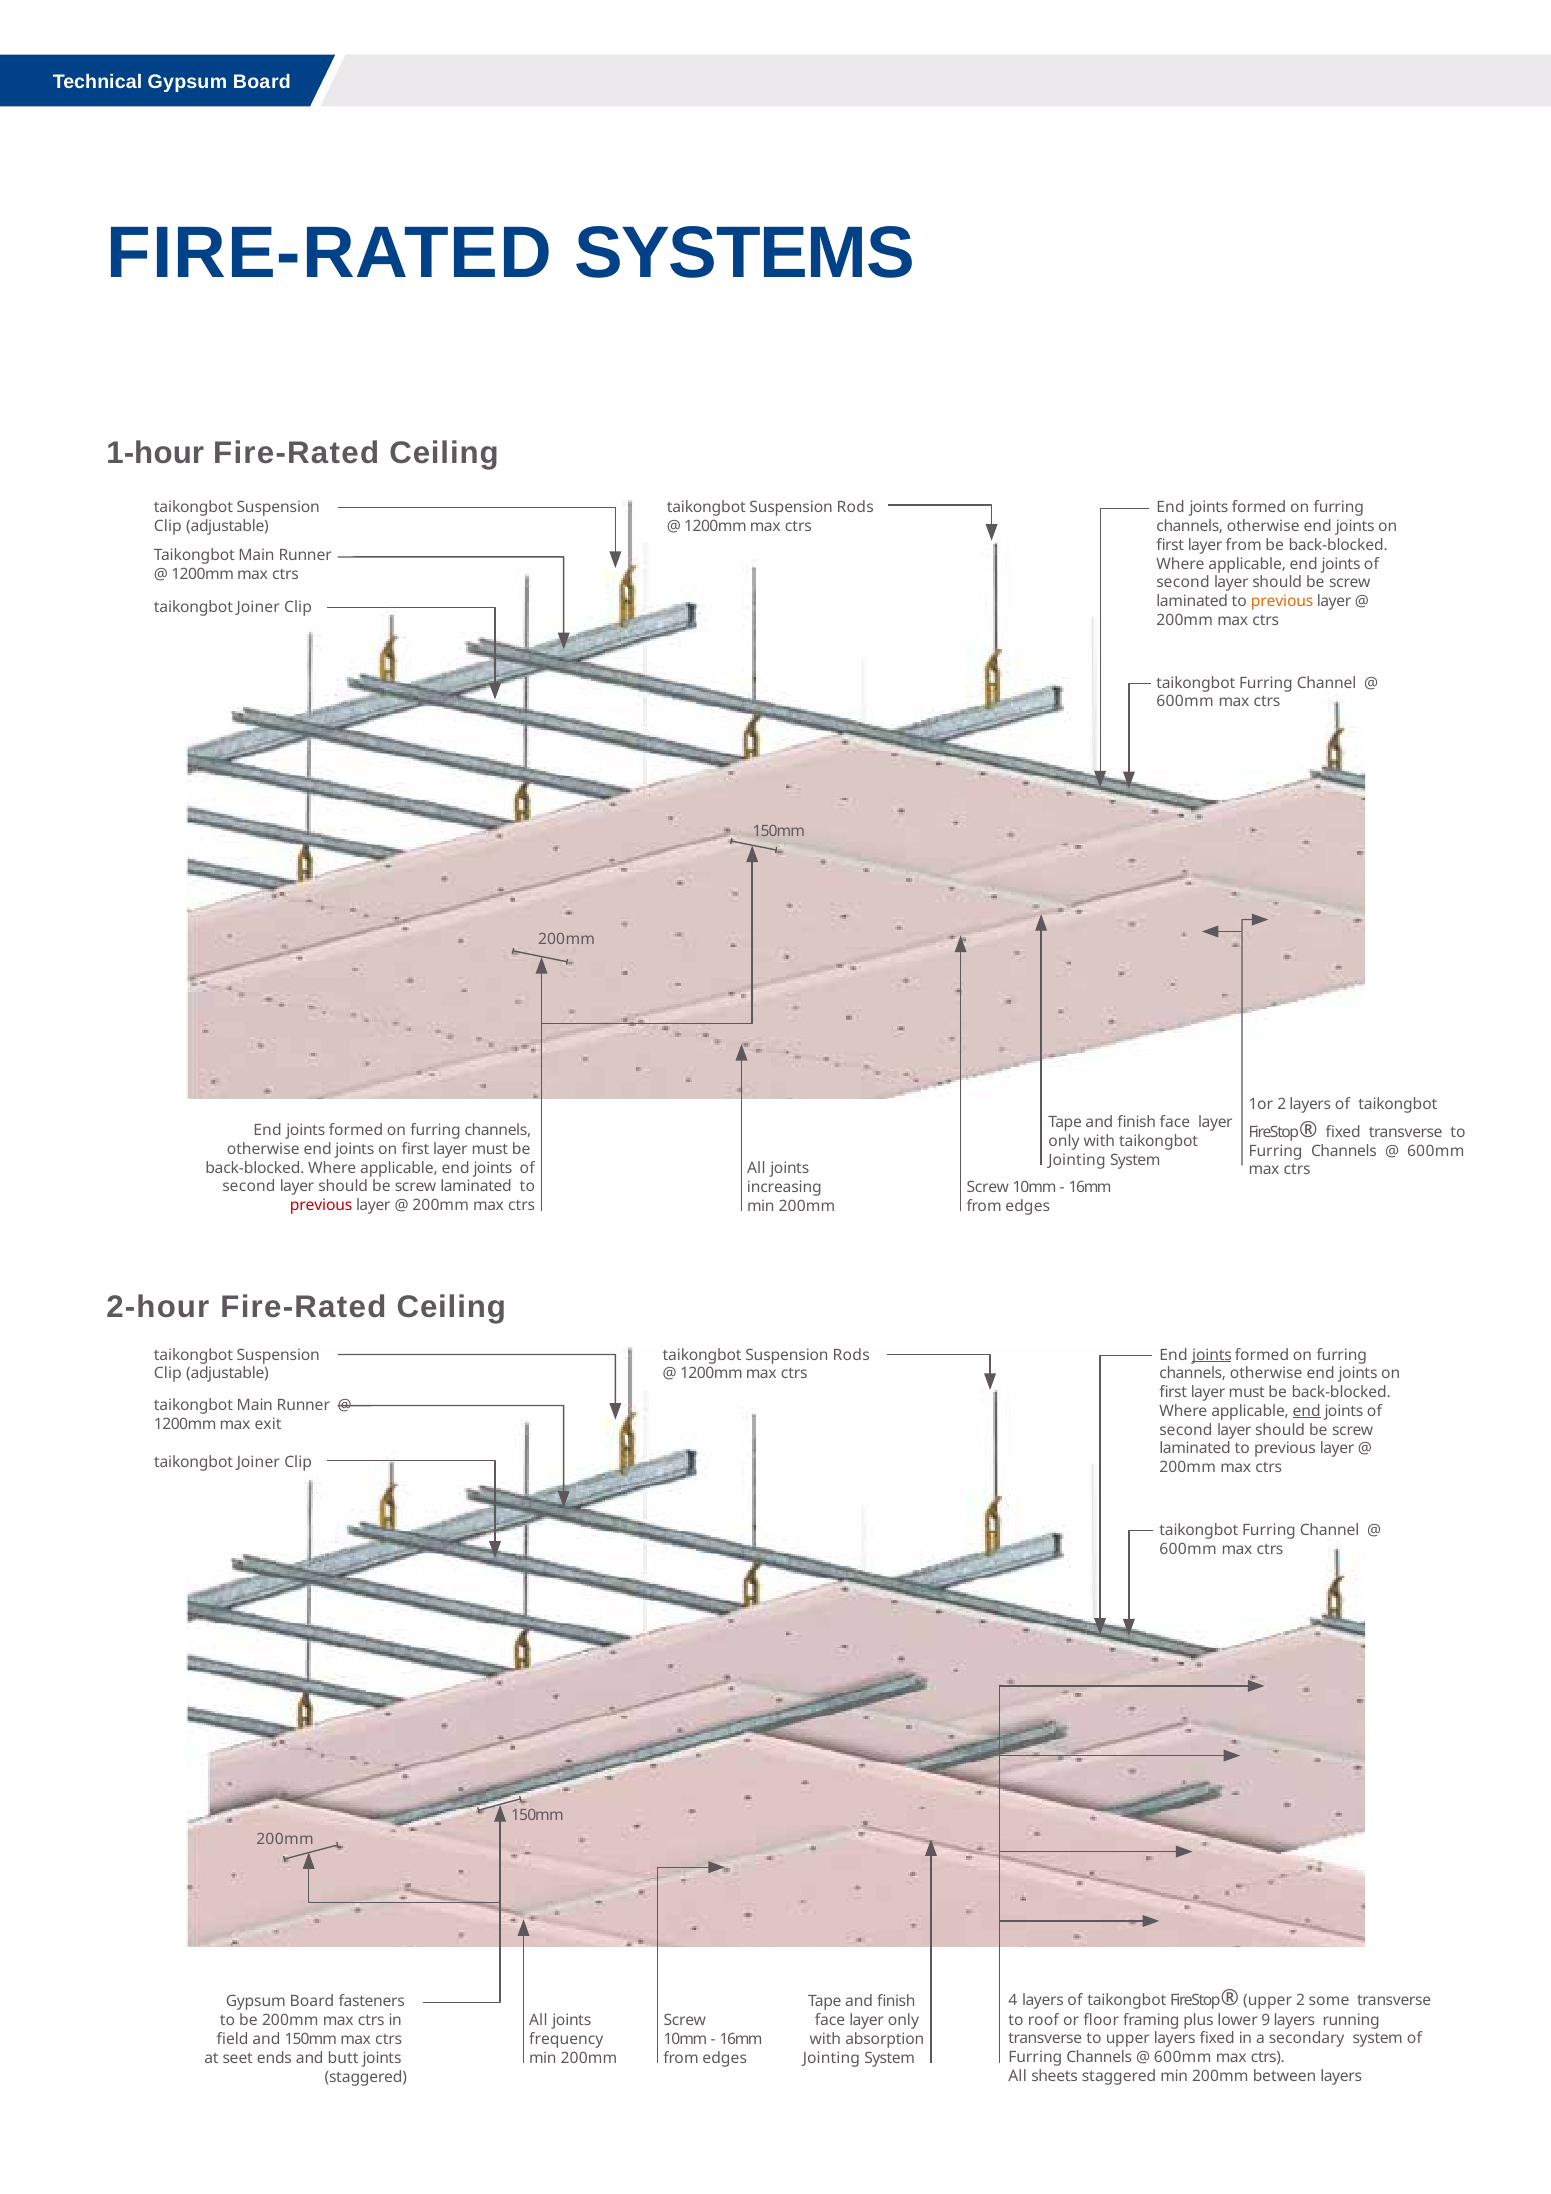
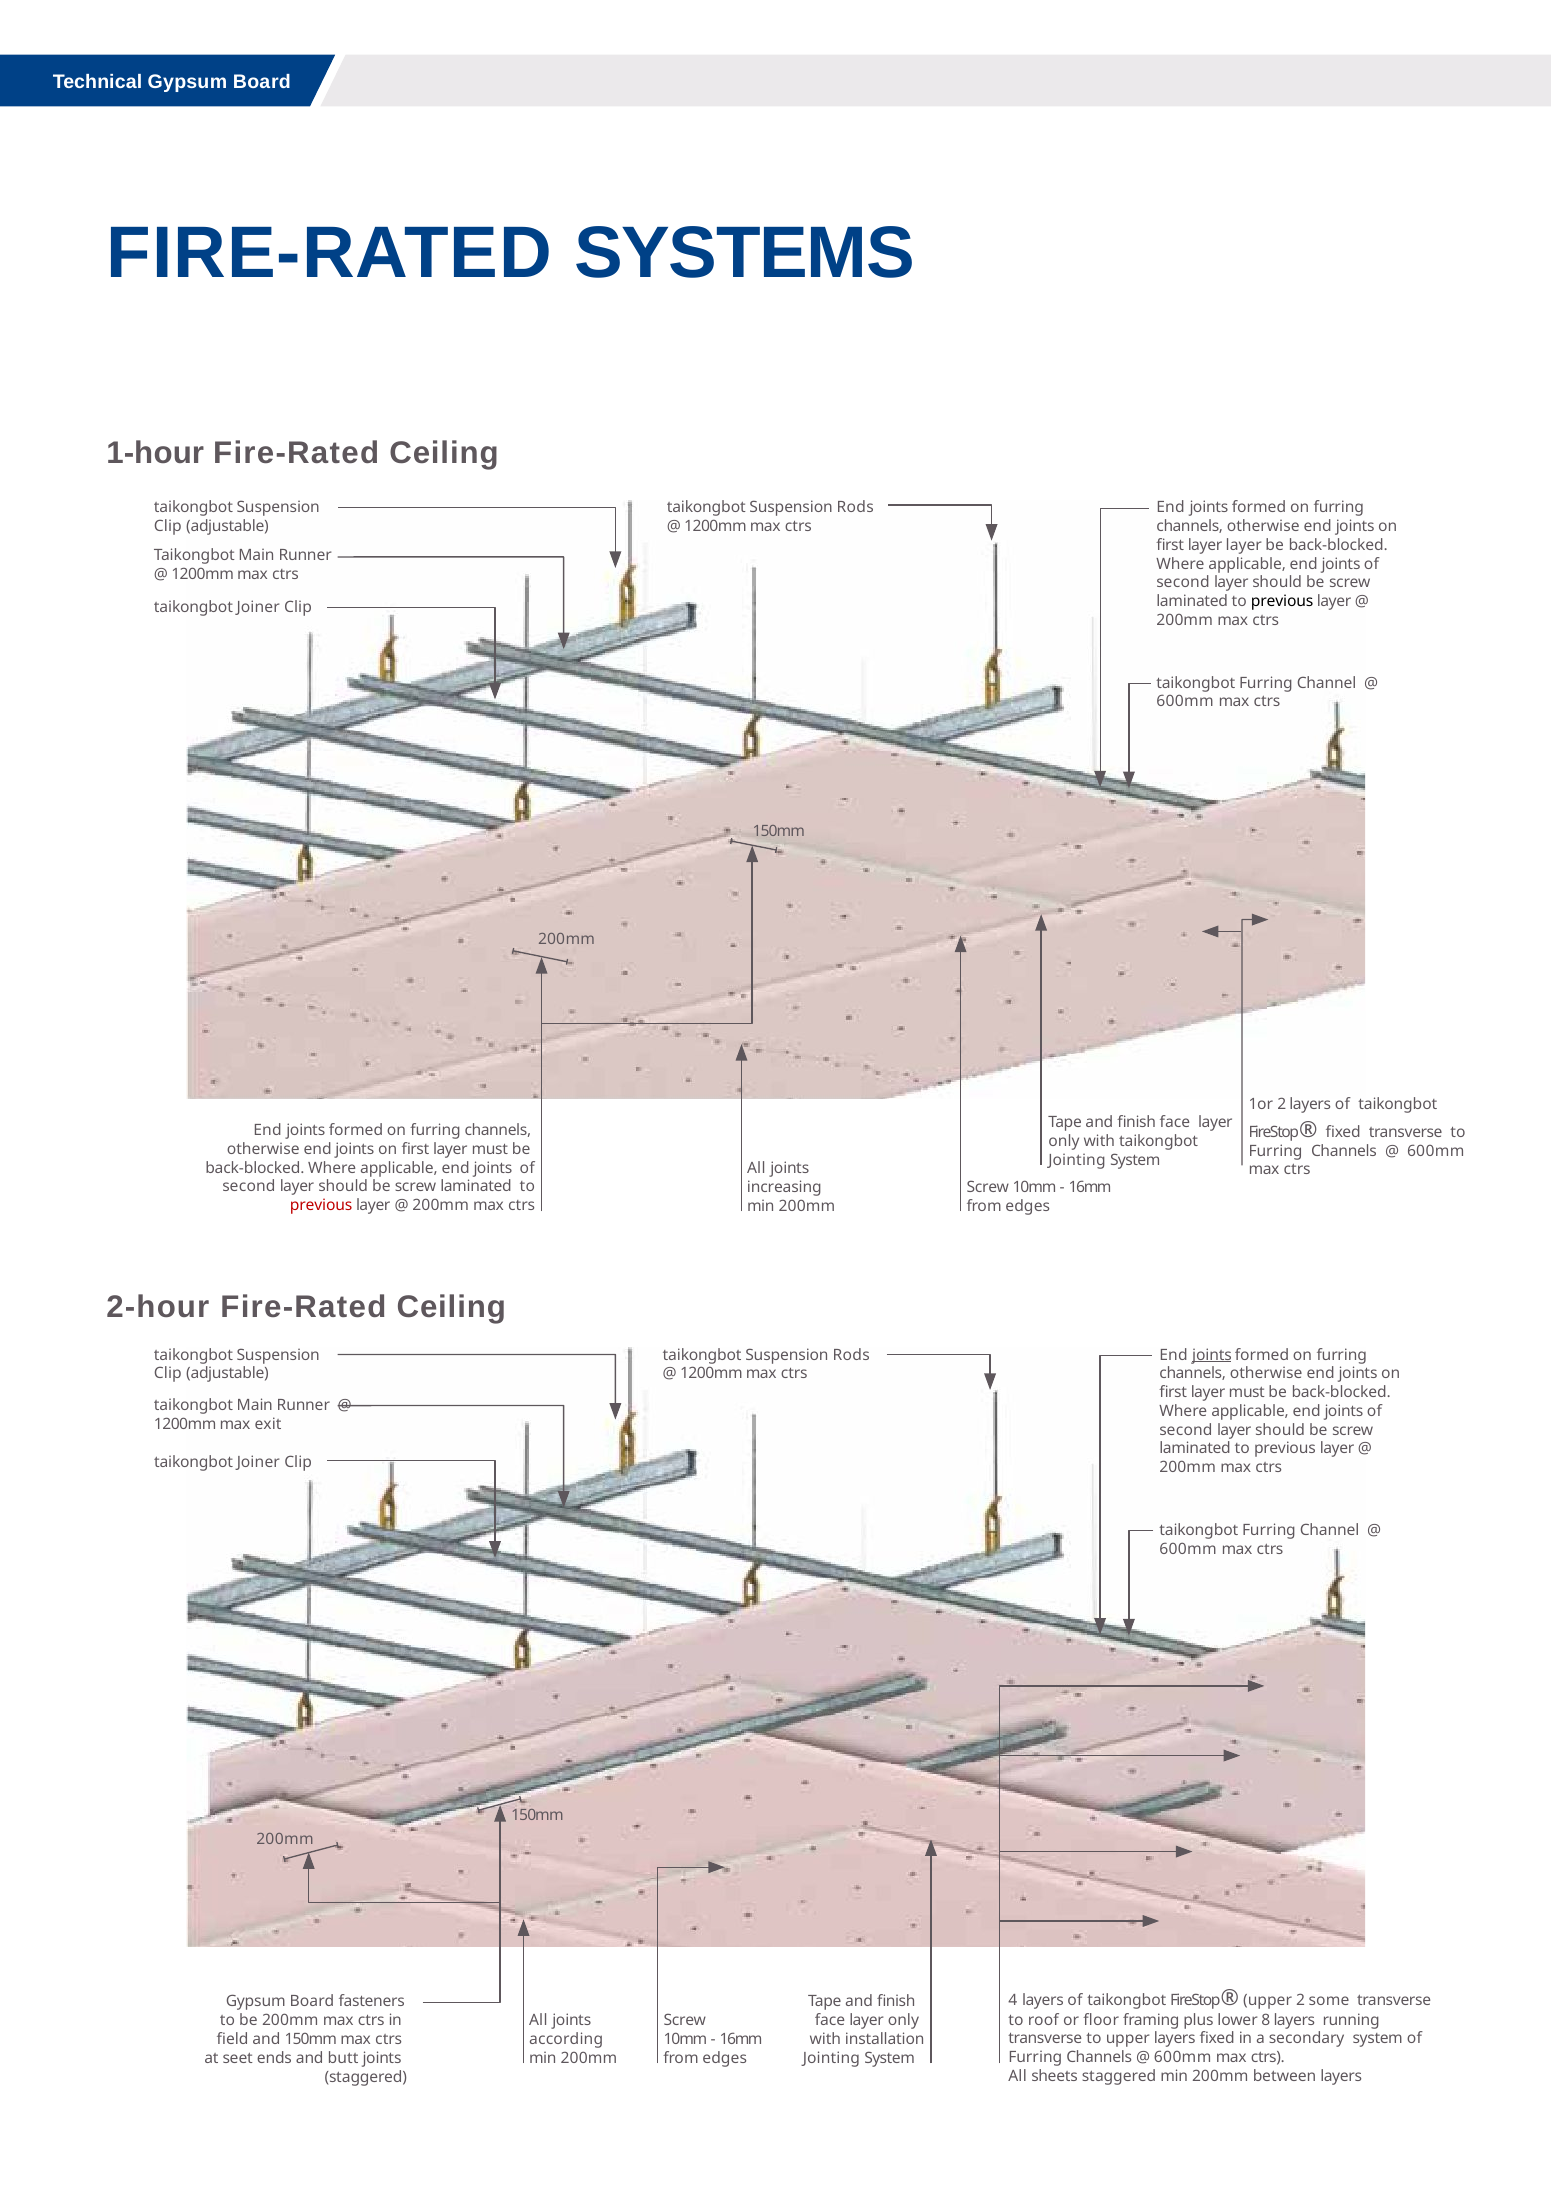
layer from: from -> layer
previous at (1282, 602) colour: orange -> black
end at (1307, 1412) underline: present -> none
9: 9 -> 8
frequency: frequency -> according
absorption: absorption -> installation
